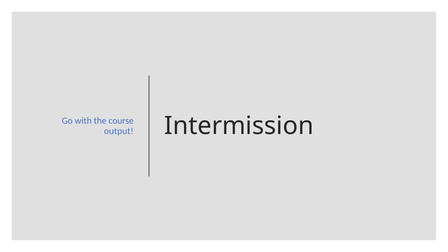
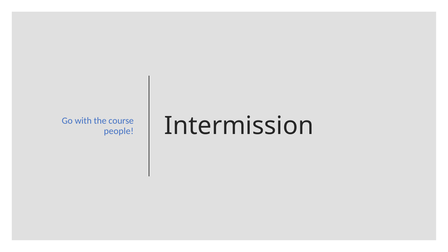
output: output -> people
